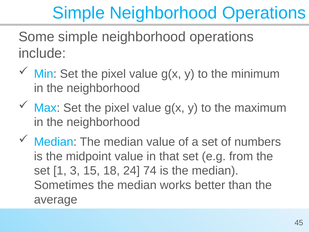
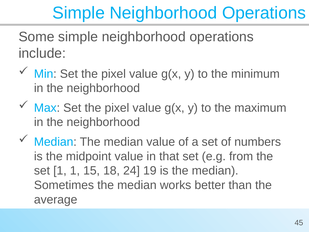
1 3: 3 -> 1
74: 74 -> 19
